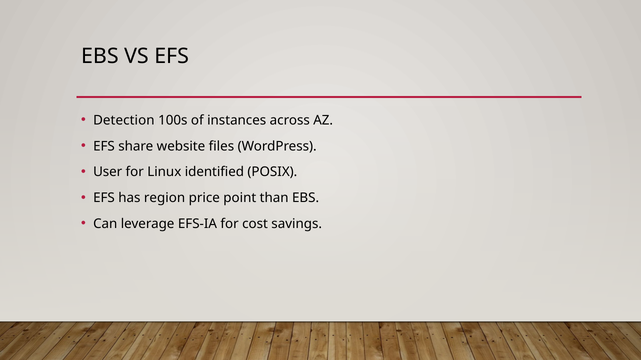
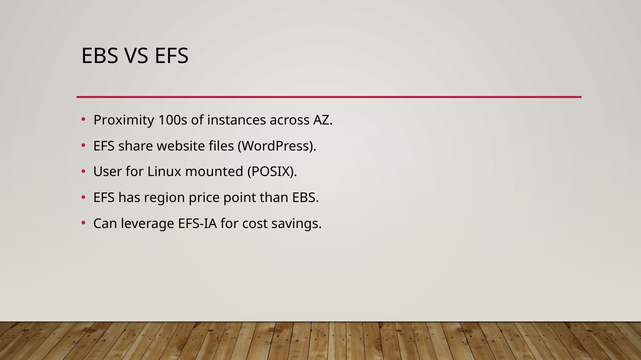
Detection: Detection -> Proximity
identified: identified -> mounted
